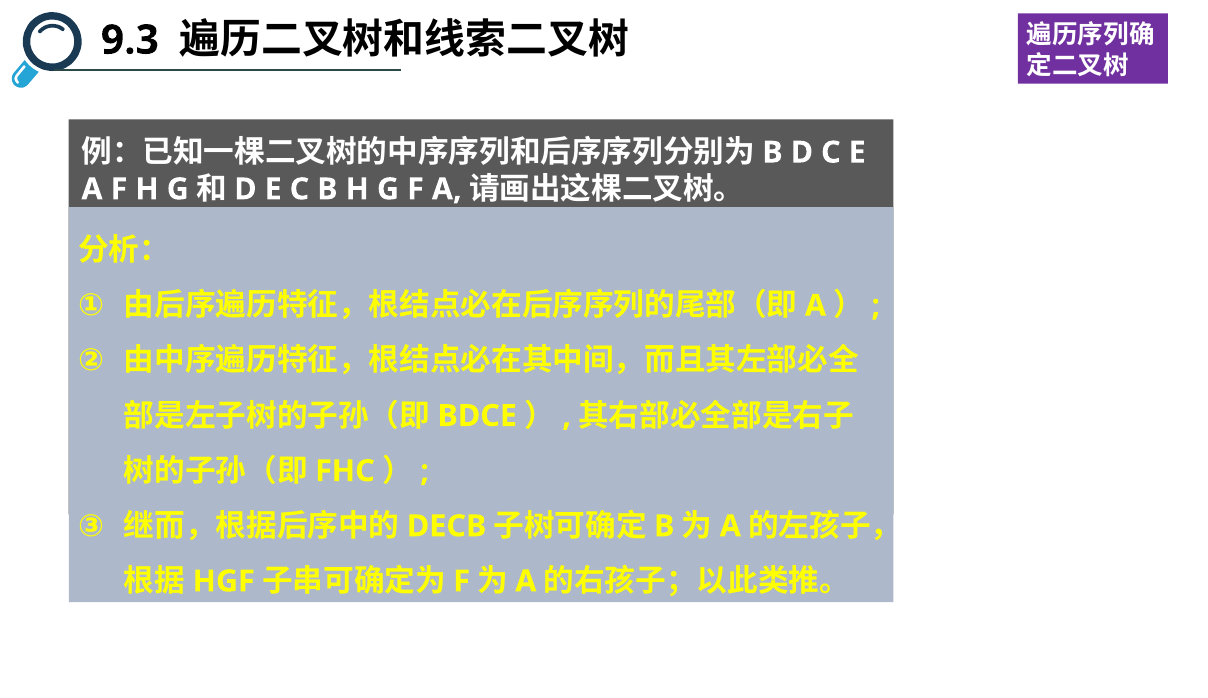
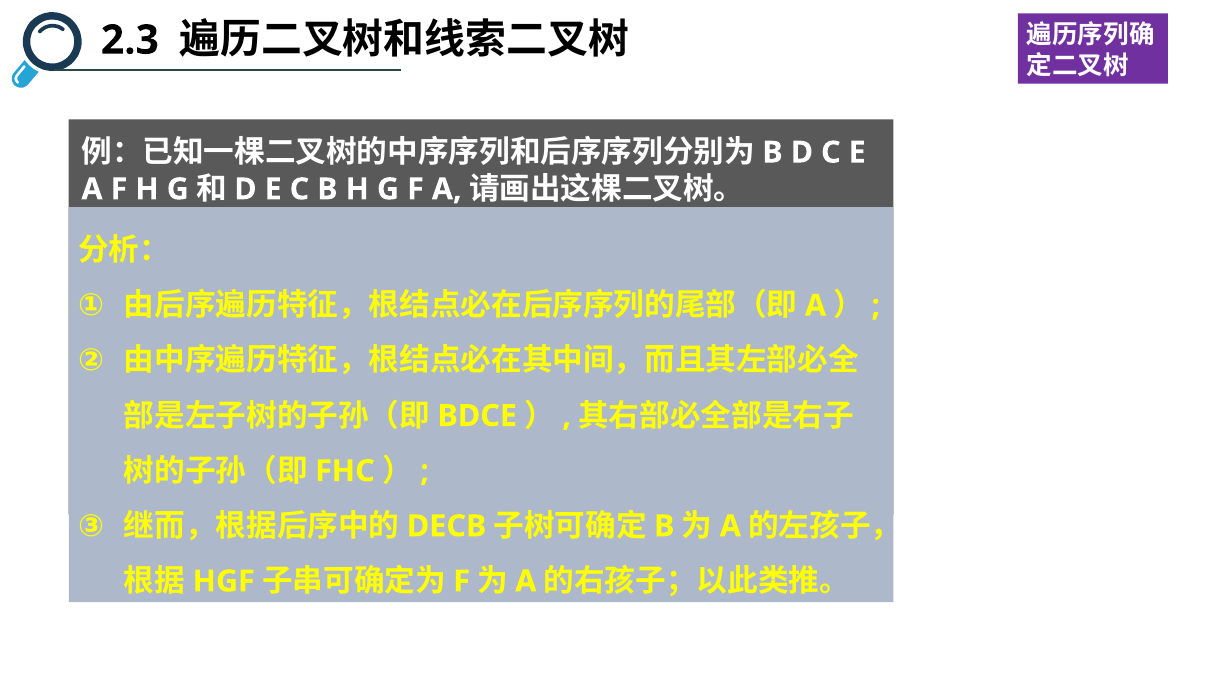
9.3: 9.3 -> 2.3
